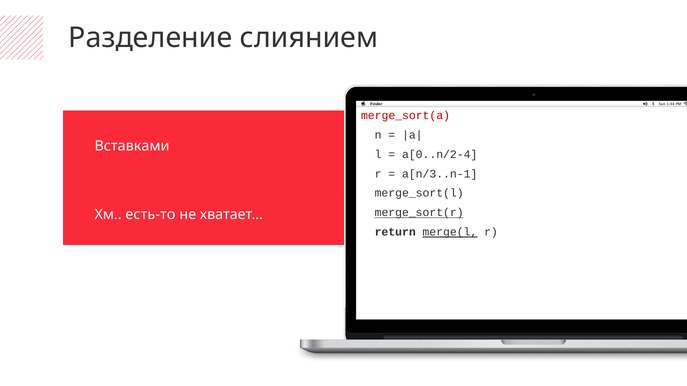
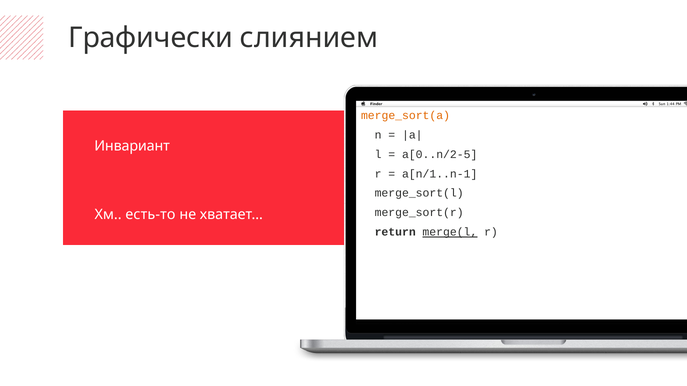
Разделение: Разделение -> Графически
merge_sort(a colour: red -> orange
Вставками: Вставками -> Инвариант
a[0..n/2-4: a[0..n/2-4 -> a[0..n/2-5
a[n/3..n-1: a[n/3..n-1 -> a[n/1..n-1
merge_sort(r underline: present -> none
